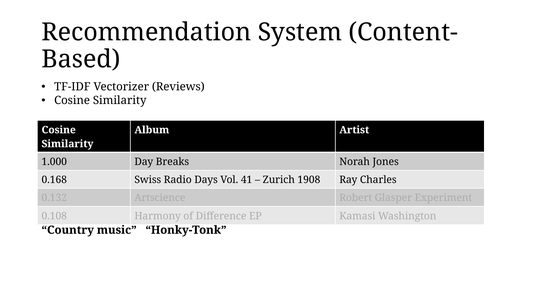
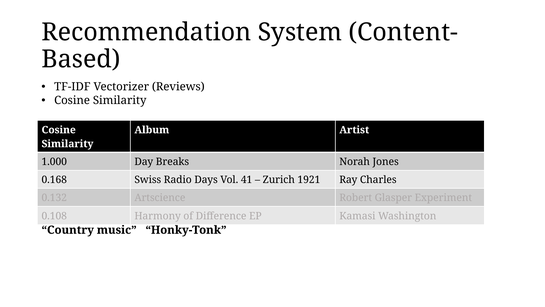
1908: 1908 -> 1921
